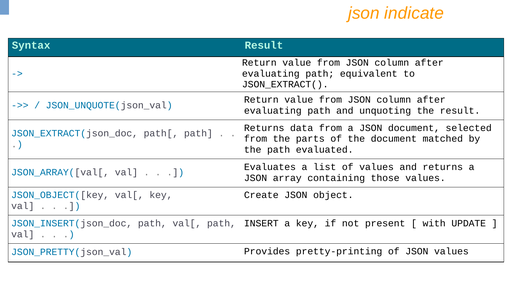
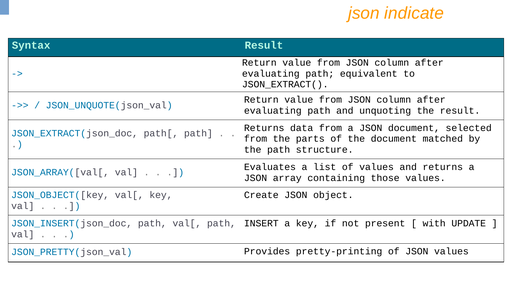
evaluated: evaluated -> structure
